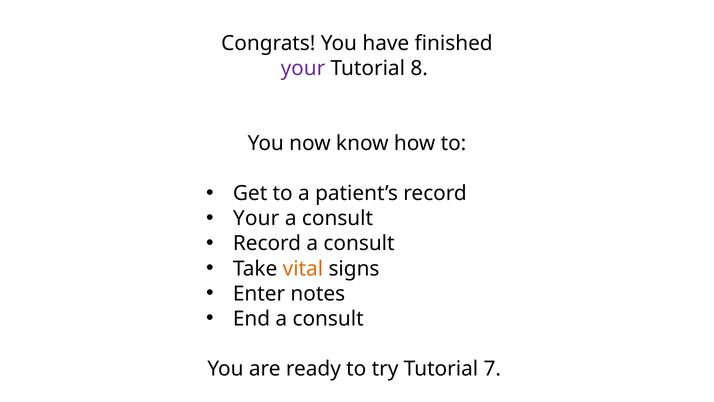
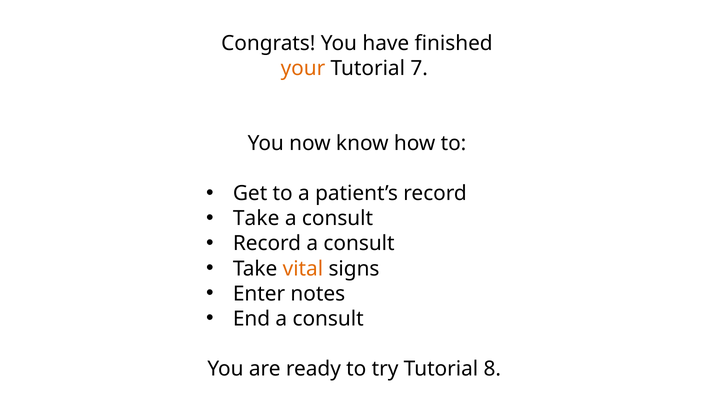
your at (303, 68) colour: purple -> orange
8: 8 -> 7
Your at (256, 218): Your -> Take
7: 7 -> 8
